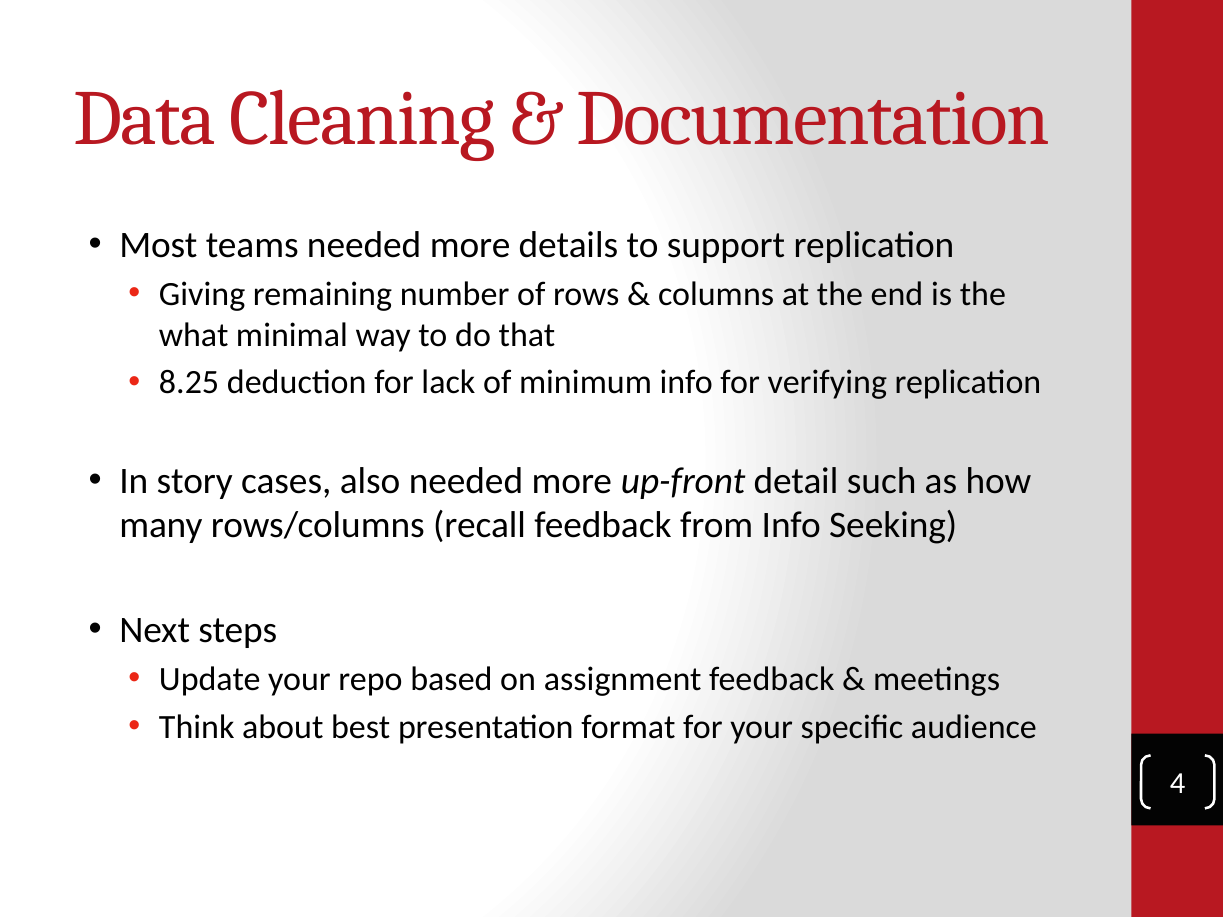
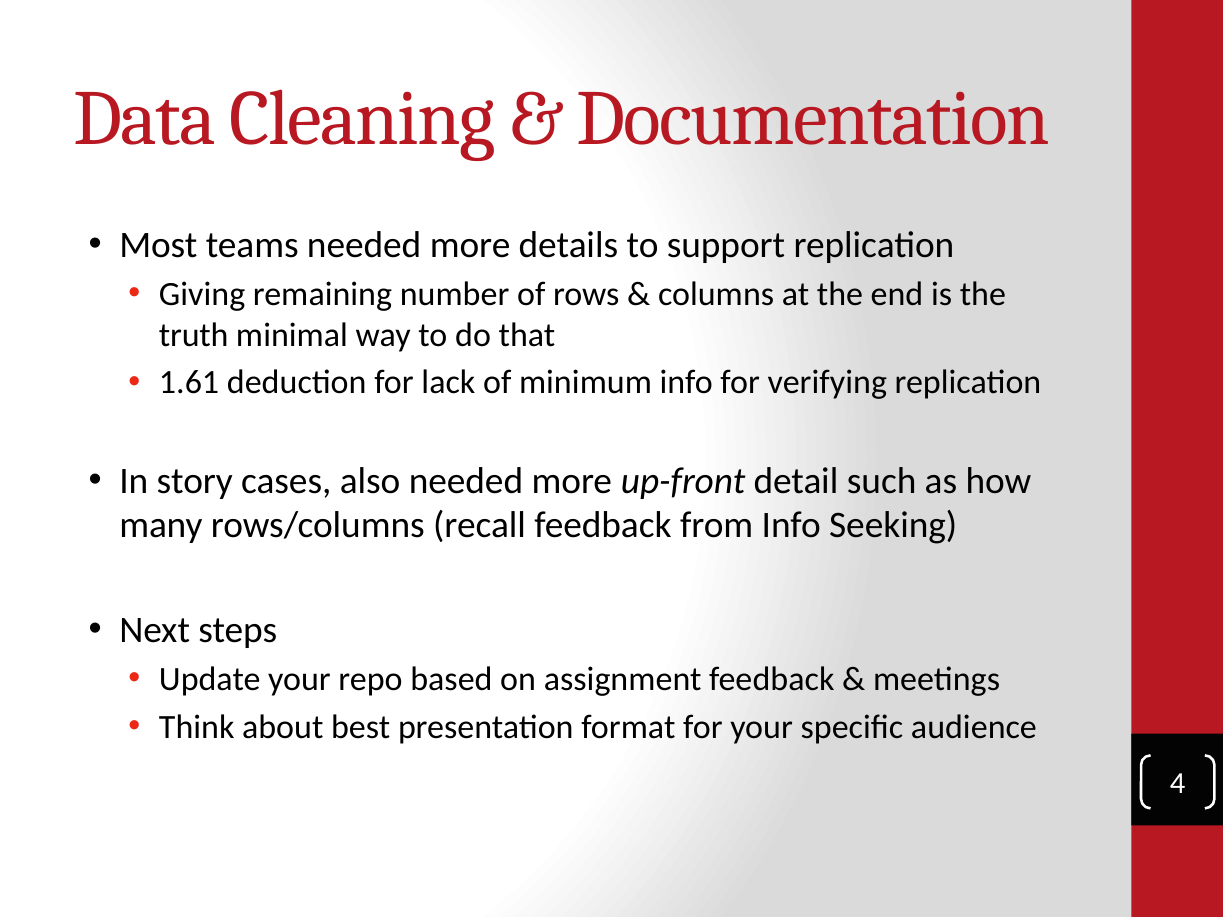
what: what -> truth
8.25: 8.25 -> 1.61
